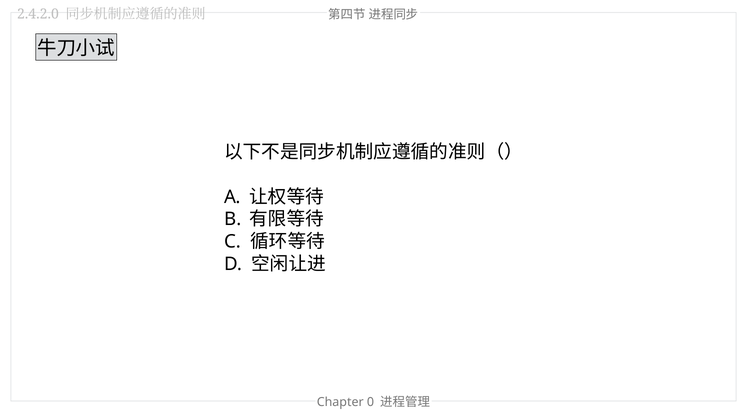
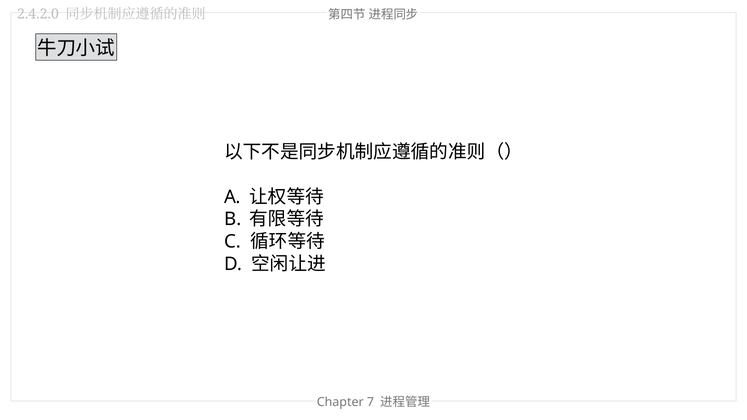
0: 0 -> 7
